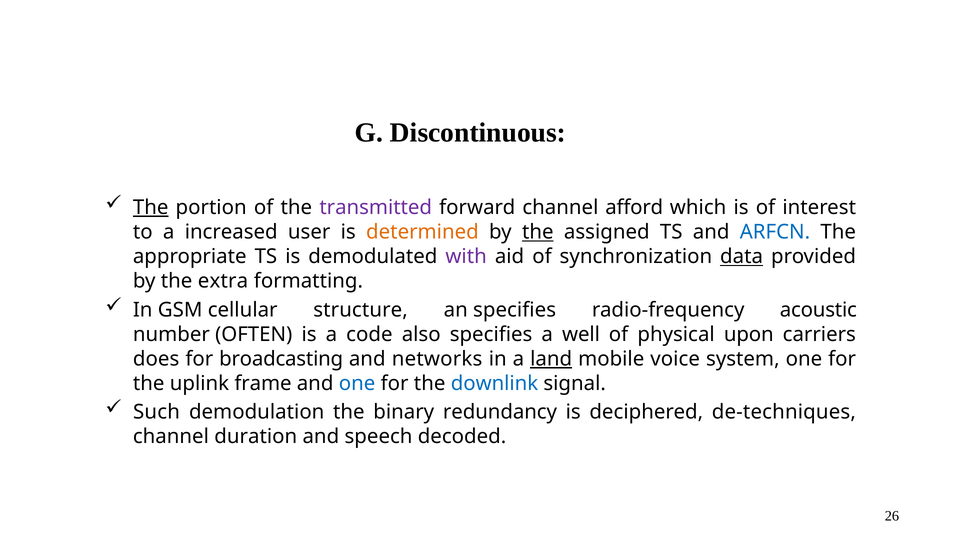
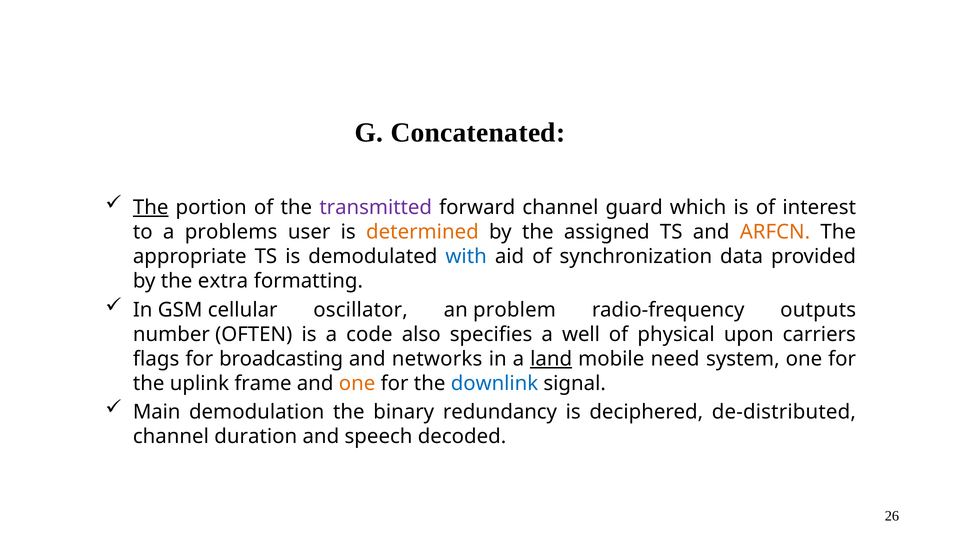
Discontinuous: Discontinuous -> Concatenated
afford: afford -> guard
increased: increased -> problems
the at (538, 232) underline: present -> none
ARFCN colour: blue -> orange
with colour: purple -> blue
data underline: present -> none
structure: structure -> oscillator
an specifies: specifies -> problem
acoustic: acoustic -> outputs
does: does -> flags
voice: voice -> need
one at (357, 383) colour: blue -> orange
Such: Such -> Main
de-techniques: de-techniques -> de-distributed
